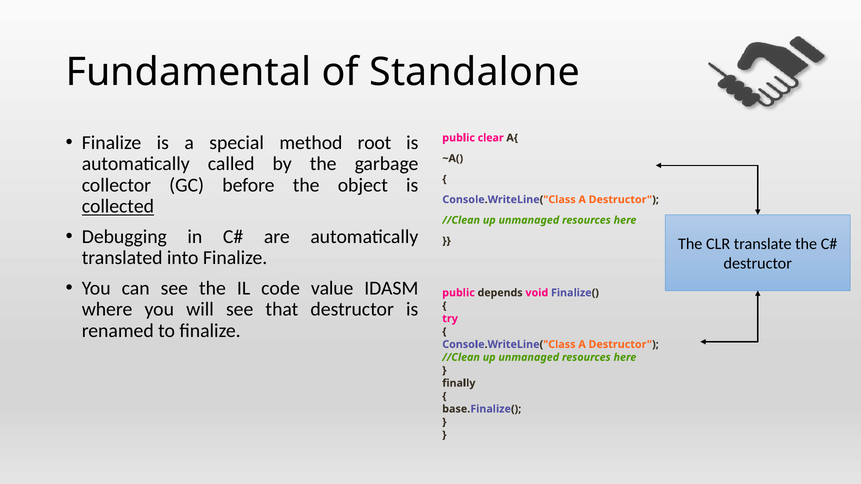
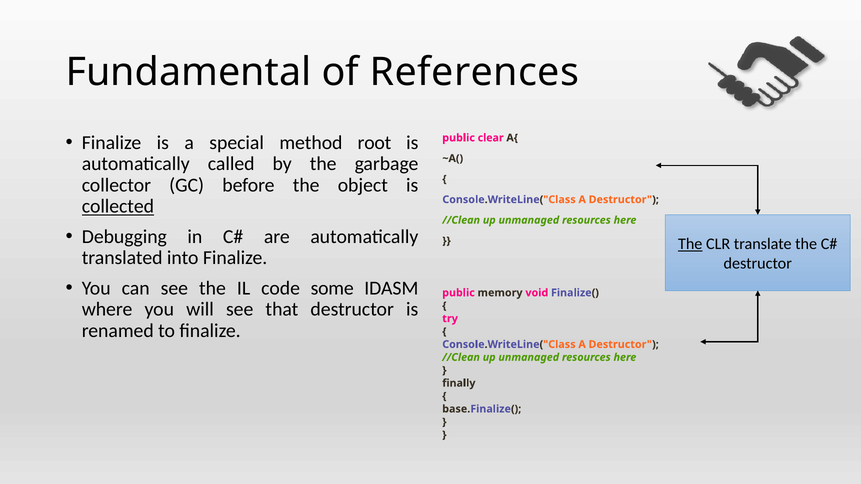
Standalone: Standalone -> References
The at (690, 244) underline: none -> present
value: value -> some
depends: depends -> memory
